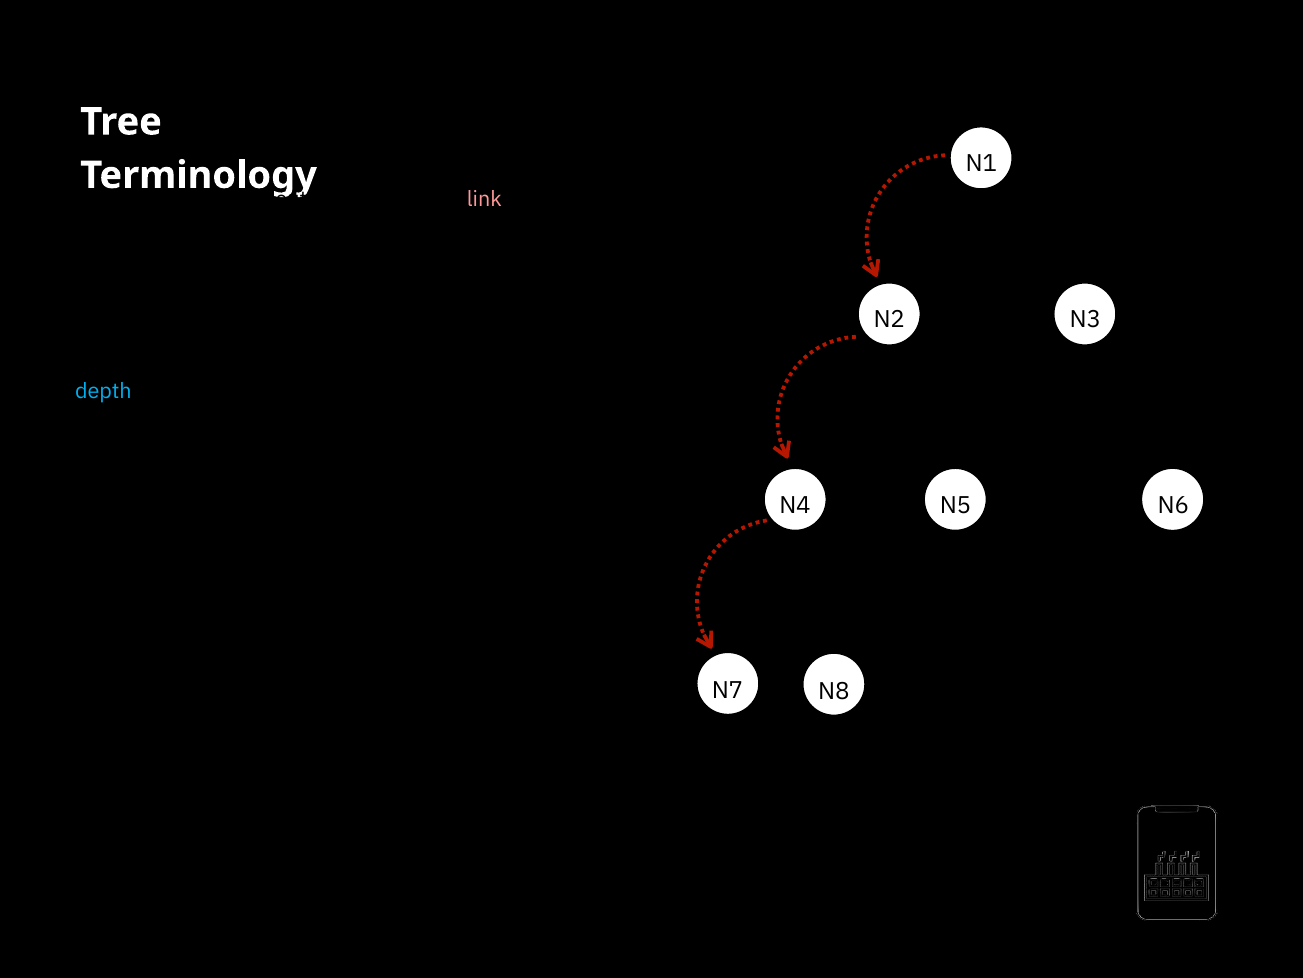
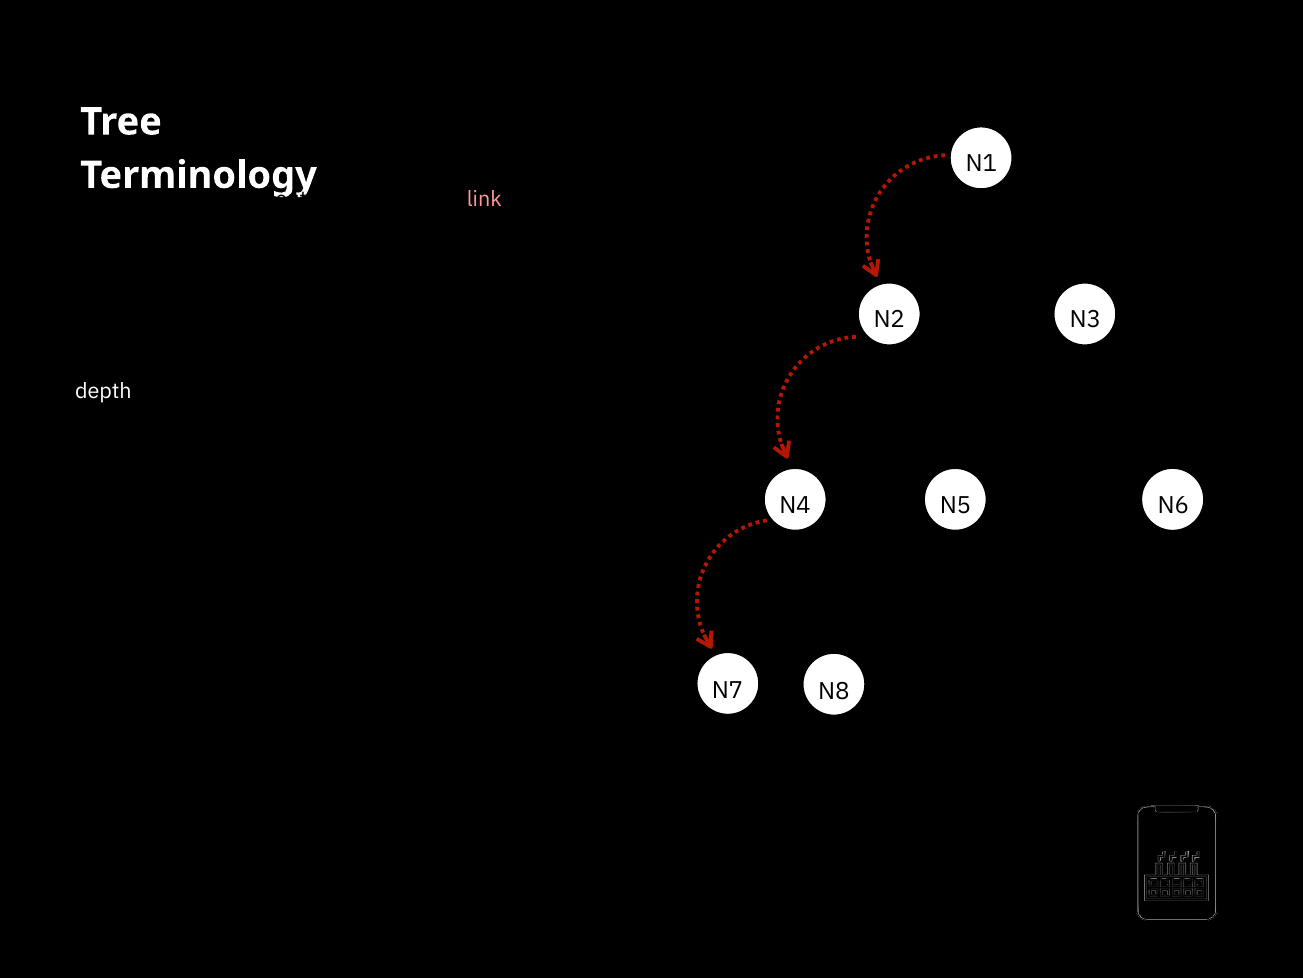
depth at (103, 391) colour: light blue -> white
